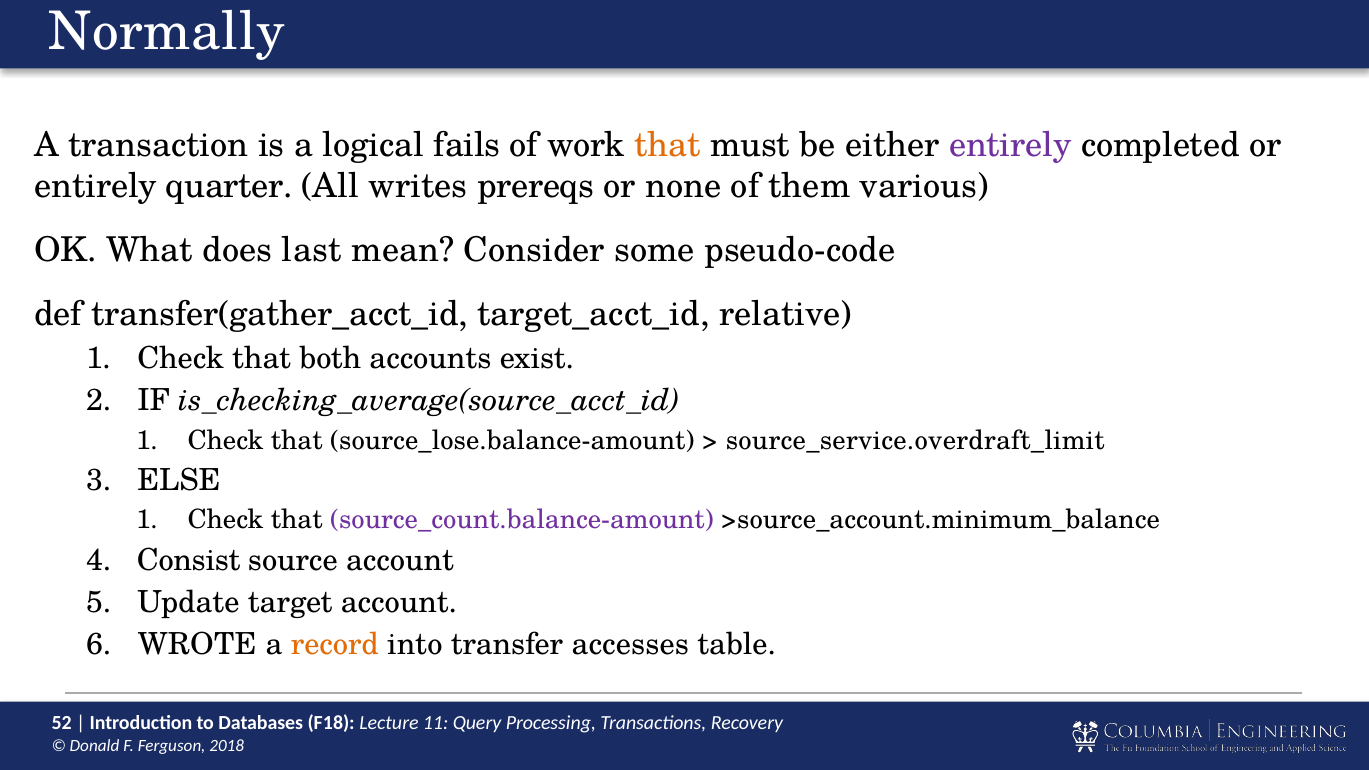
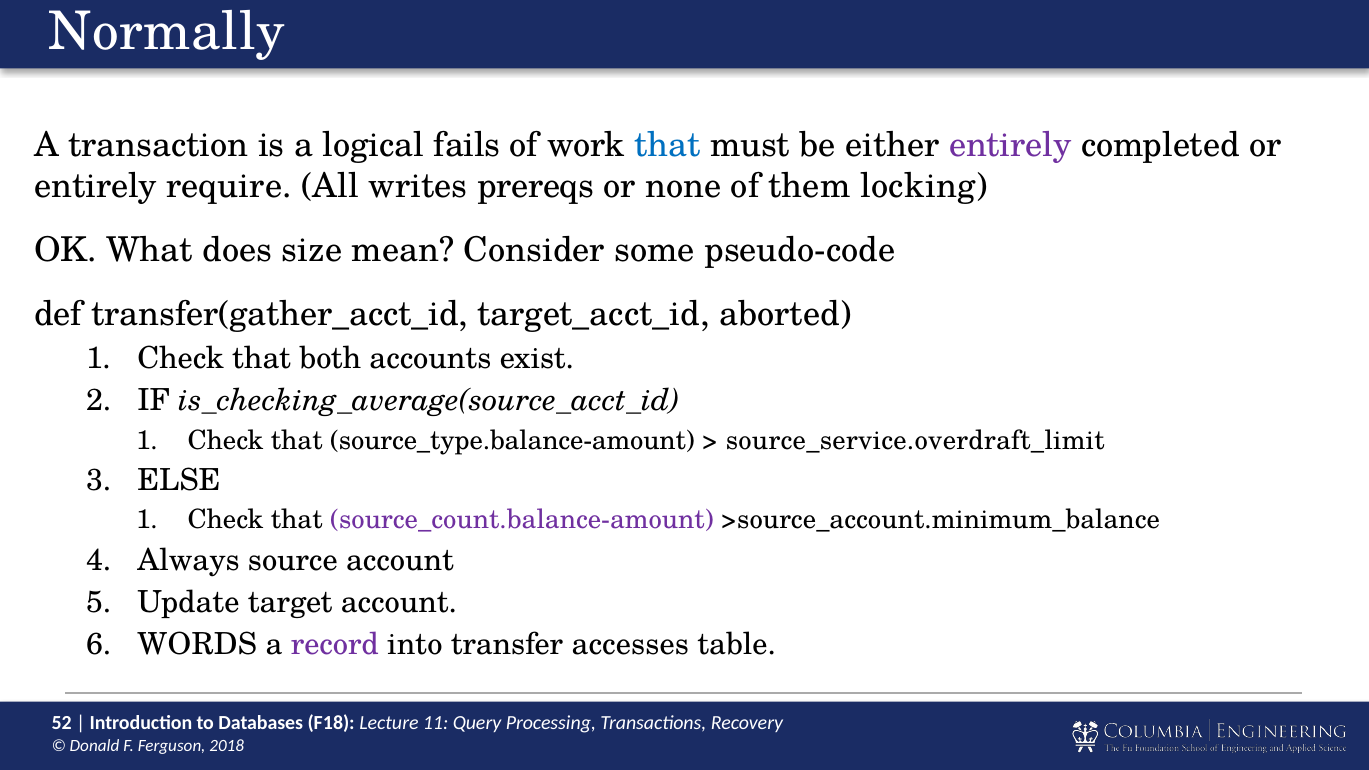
that at (668, 146) colour: orange -> blue
quarter: quarter -> require
various: various -> locking
last: last -> size
relative: relative -> aborted
source_lose.balance-amount: source_lose.balance-amount -> source_type.balance-amount
Consist: Consist -> Always
WROTE: WROTE -> WORDS
record colour: orange -> purple
